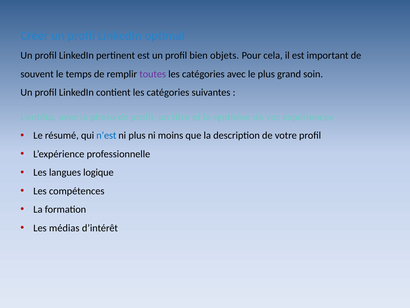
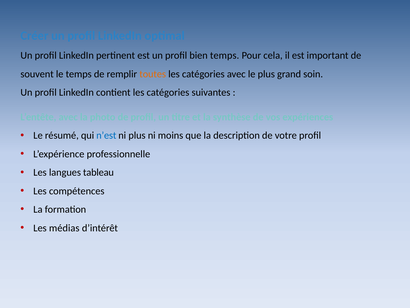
bien objets: objets -> temps
toutes colour: purple -> orange
logique: logique -> tableau
